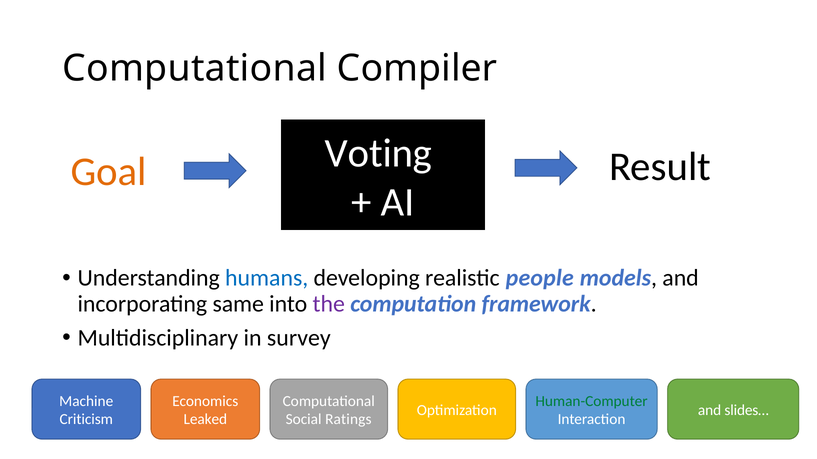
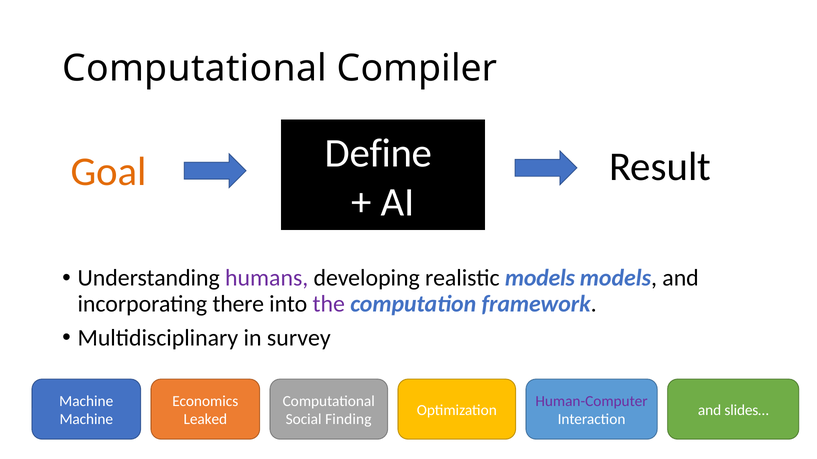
Voting: Voting -> Define
humans colour: blue -> purple
realistic people: people -> models
same: same -> there
Human-Computer colour: green -> purple
Criticism at (86, 420): Criticism -> Machine
Ratings: Ratings -> Finding
